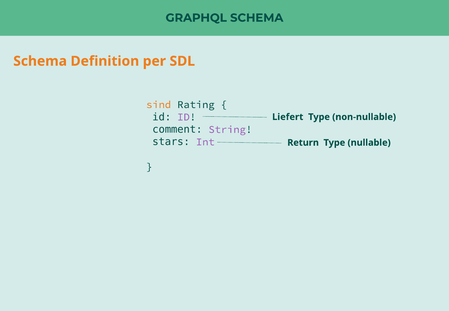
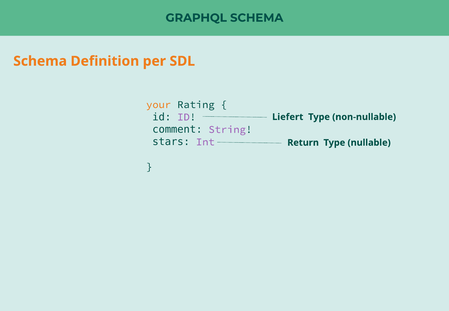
sind: sind -> your
